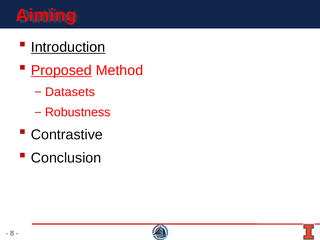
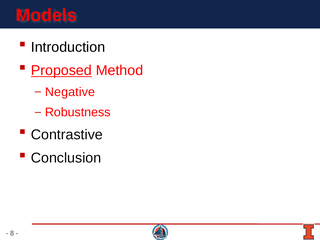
Aiming: Aiming -> Models
Introduction underline: present -> none
Datasets: Datasets -> Negative
